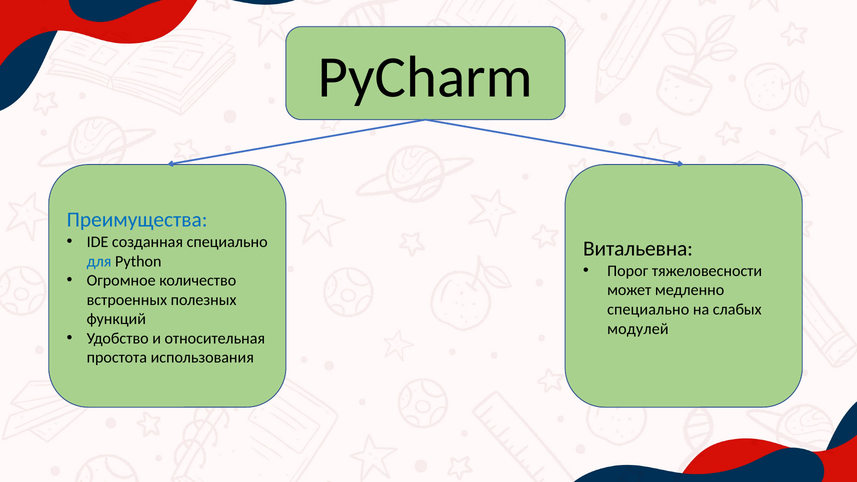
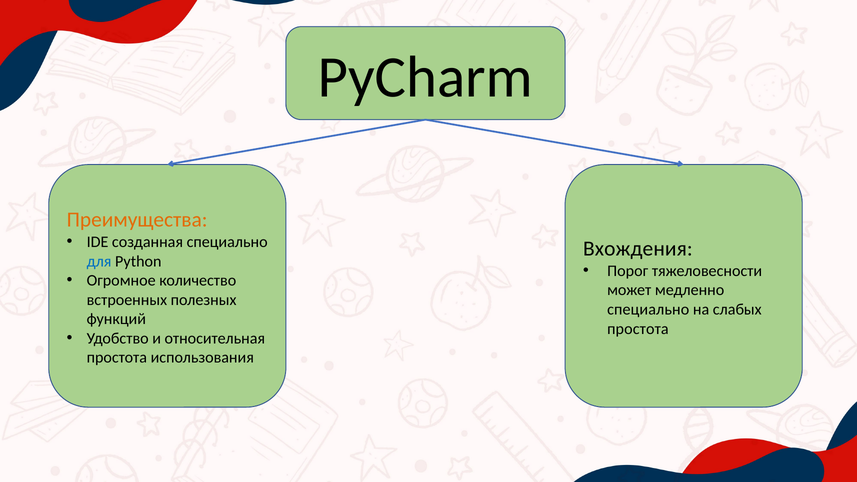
Преимущества colour: blue -> orange
Витальевна: Витальевна -> Вхождения
модулей at (638, 329): модулей -> простота
